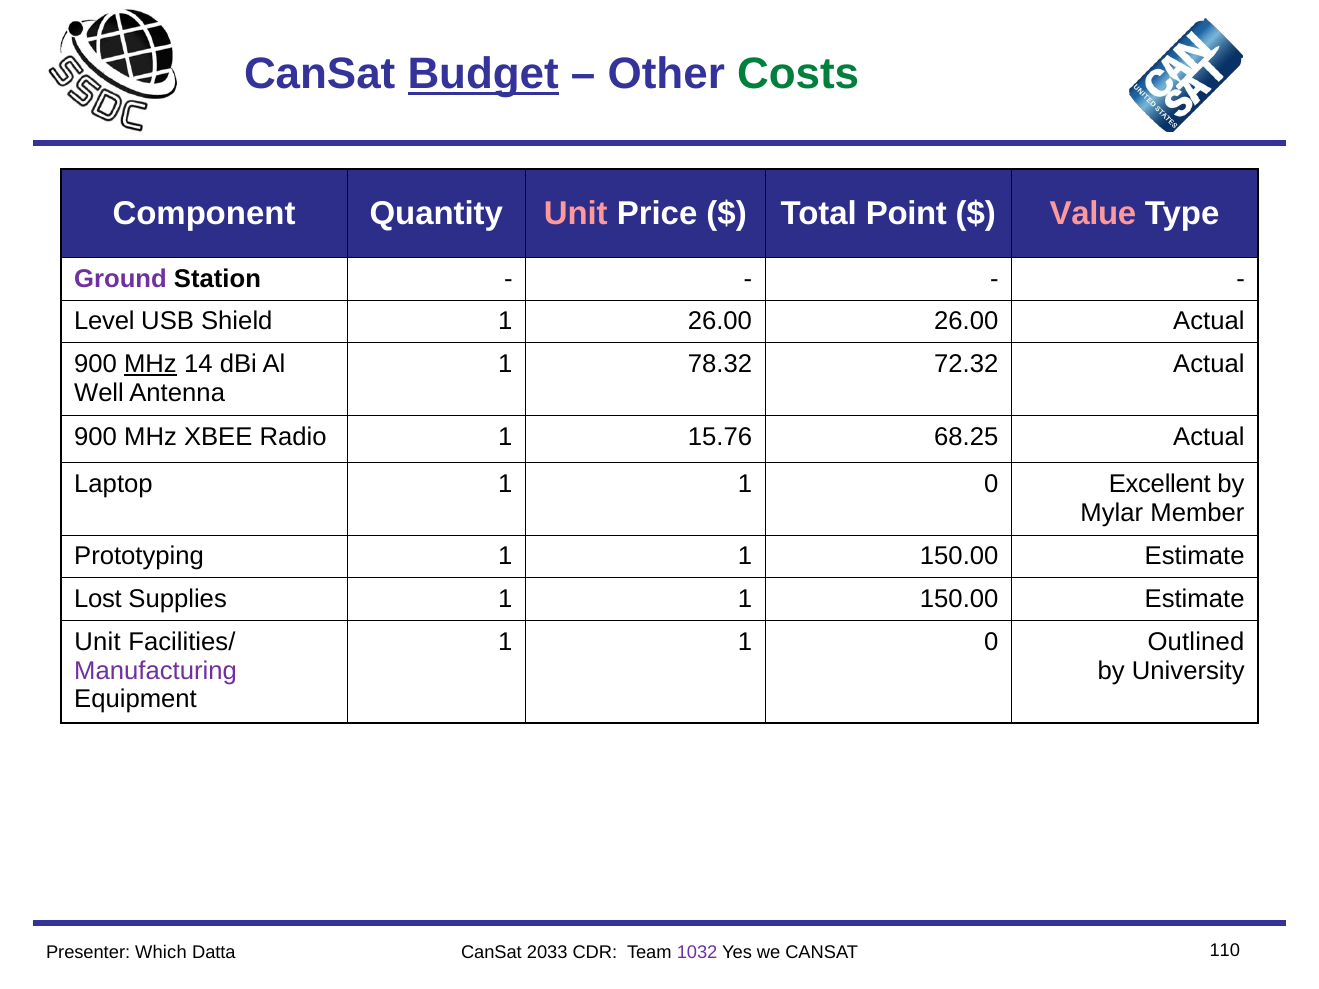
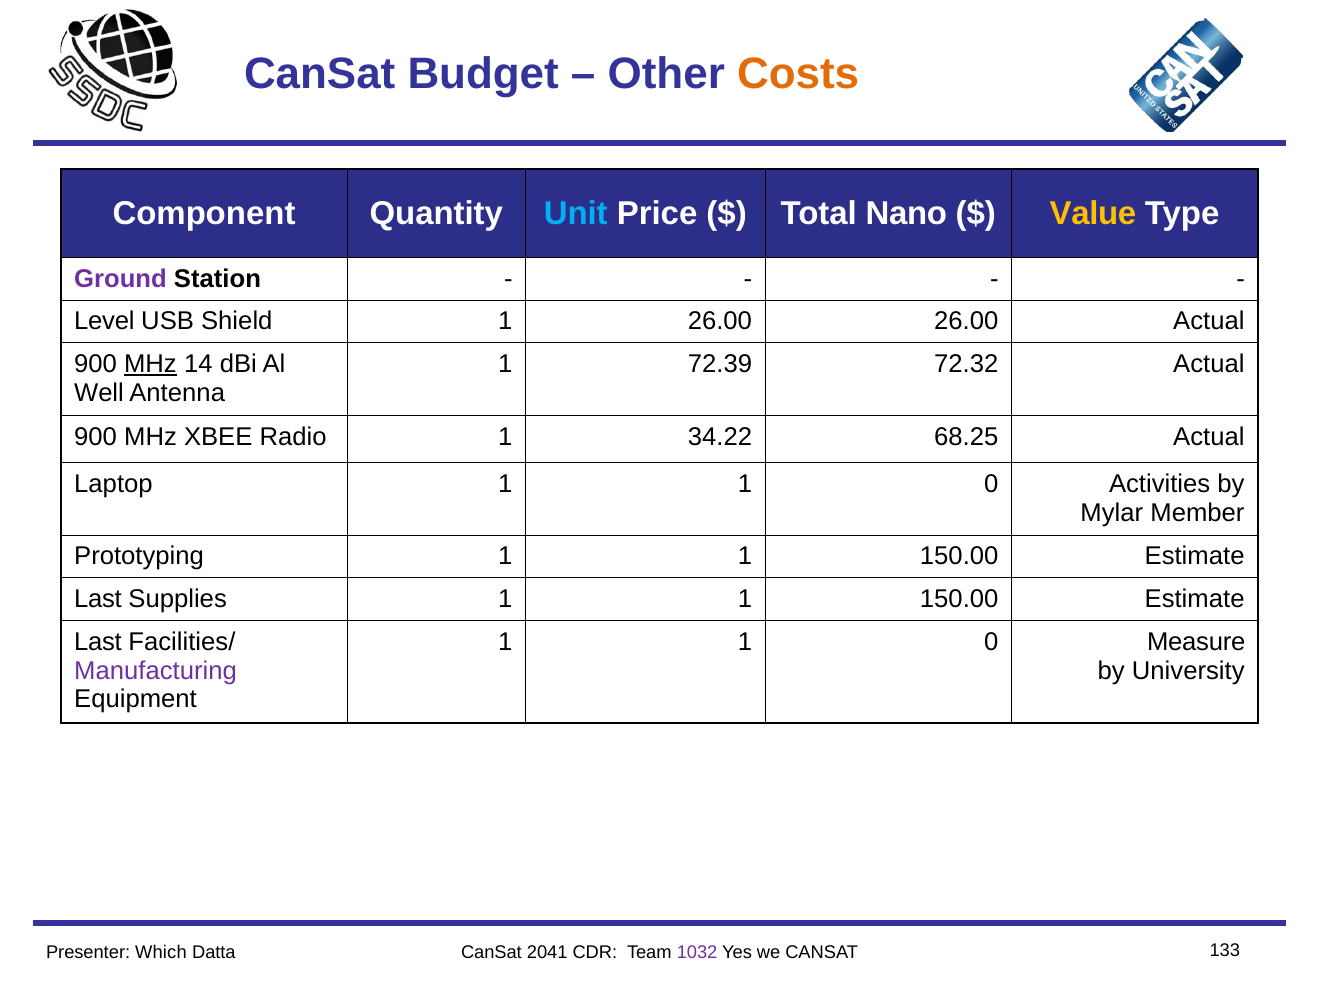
Budget underline: present -> none
Costs colour: green -> orange
Unit at (576, 214) colour: pink -> light blue
Point: Point -> Nano
Value colour: pink -> yellow
78.32: 78.32 -> 72.39
15.76: 15.76 -> 34.22
Excellent: Excellent -> Activities
Lost at (98, 599): Lost -> Last
Unit at (98, 642): Unit -> Last
Outlined: Outlined -> Measure
2033: 2033 -> 2041
110: 110 -> 133
